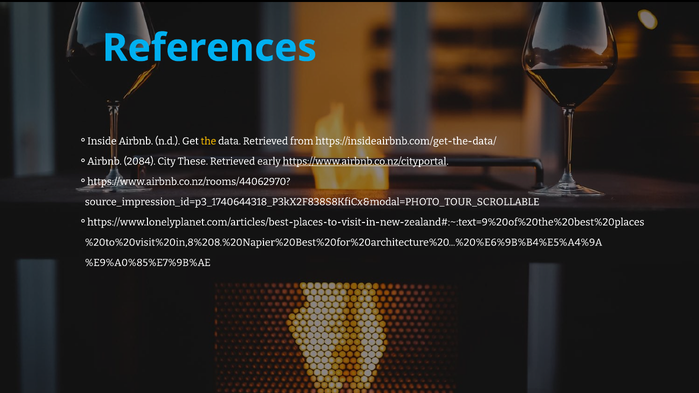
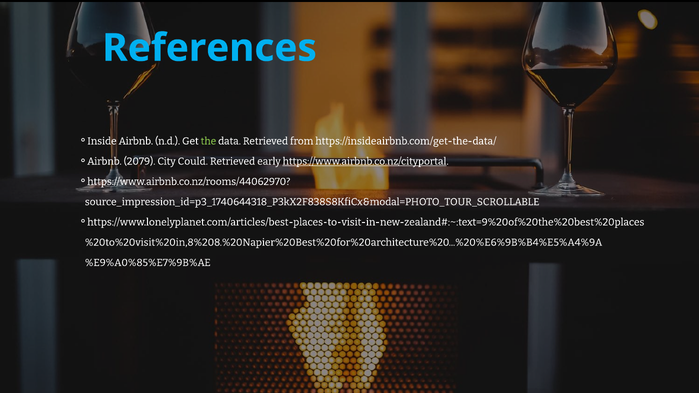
the colour: yellow -> light green
2084: 2084 -> 2079
These: These -> Could
